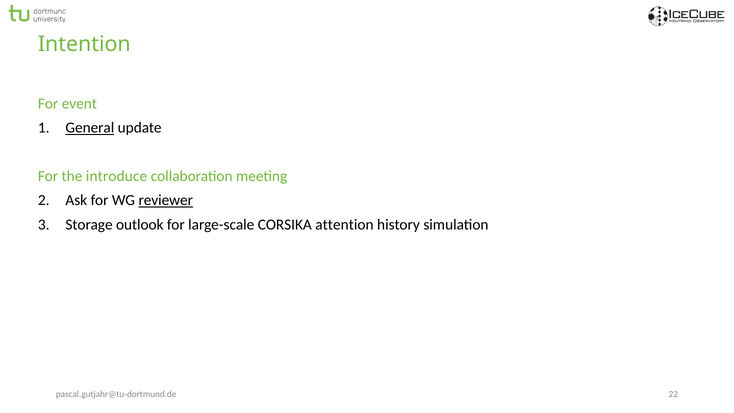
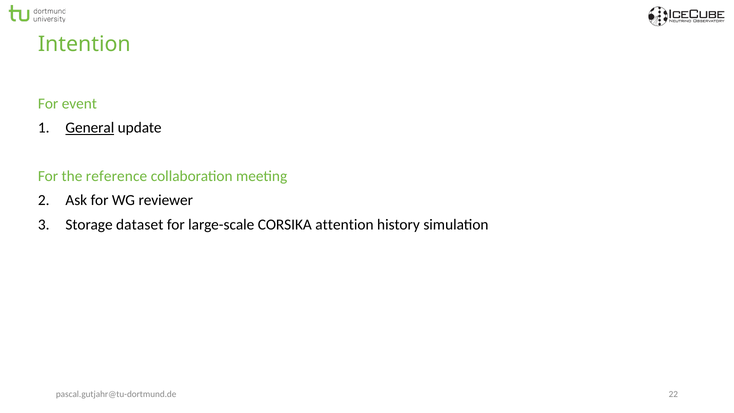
introduce: introduce -> reference
reviewer underline: present -> none
outlook: outlook -> dataset
